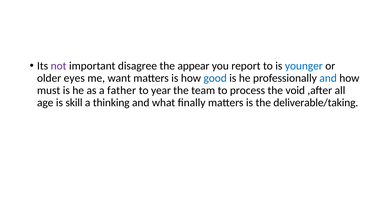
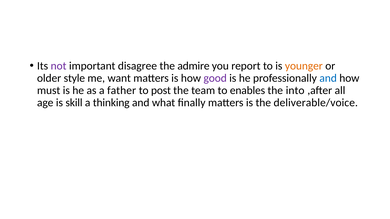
appear: appear -> admire
younger colour: blue -> orange
eyes: eyes -> style
good colour: blue -> purple
year: year -> post
process: process -> enables
void: void -> into
deliverable/taking: deliverable/taking -> deliverable/voice
